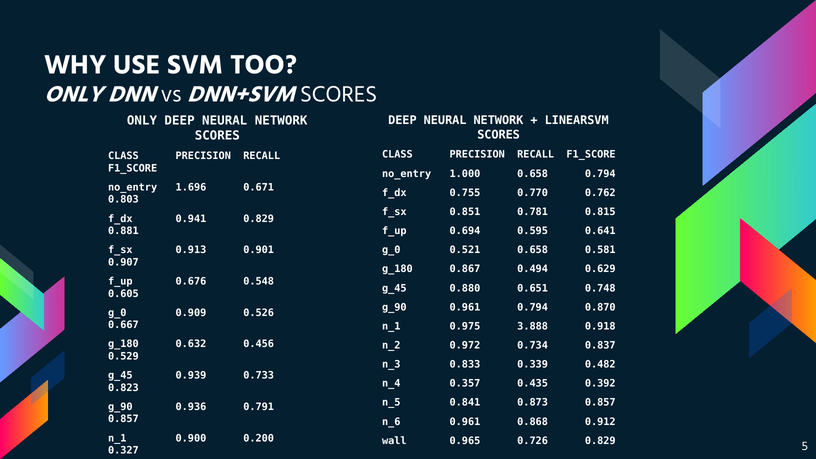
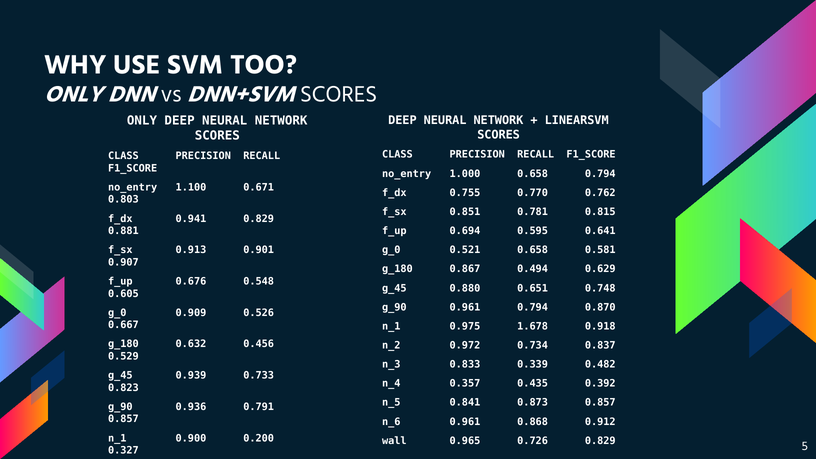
1.696: 1.696 -> 1.100
3.888: 3.888 -> 1.678
